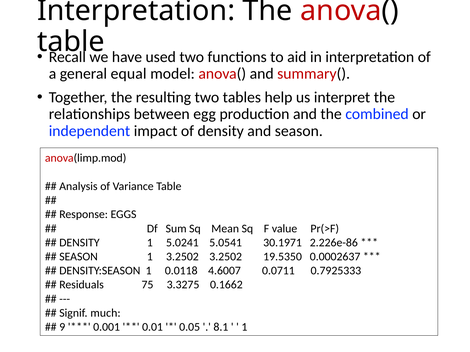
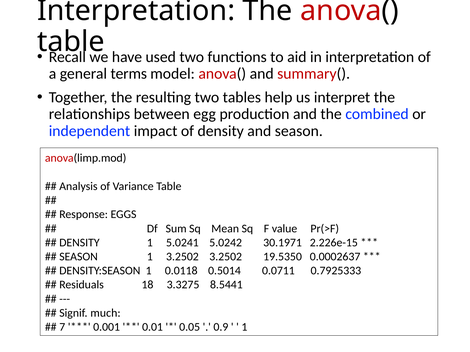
equal: equal -> terms
5.0541: 5.0541 -> 5.0242
2.226e-86: 2.226e-86 -> 2.226e-15
4.6007: 4.6007 -> 0.5014
75: 75 -> 18
0.1662: 0.1662 -> 8.5441
9: 9 -> 7
8.1: 8.1 -> 0.9
